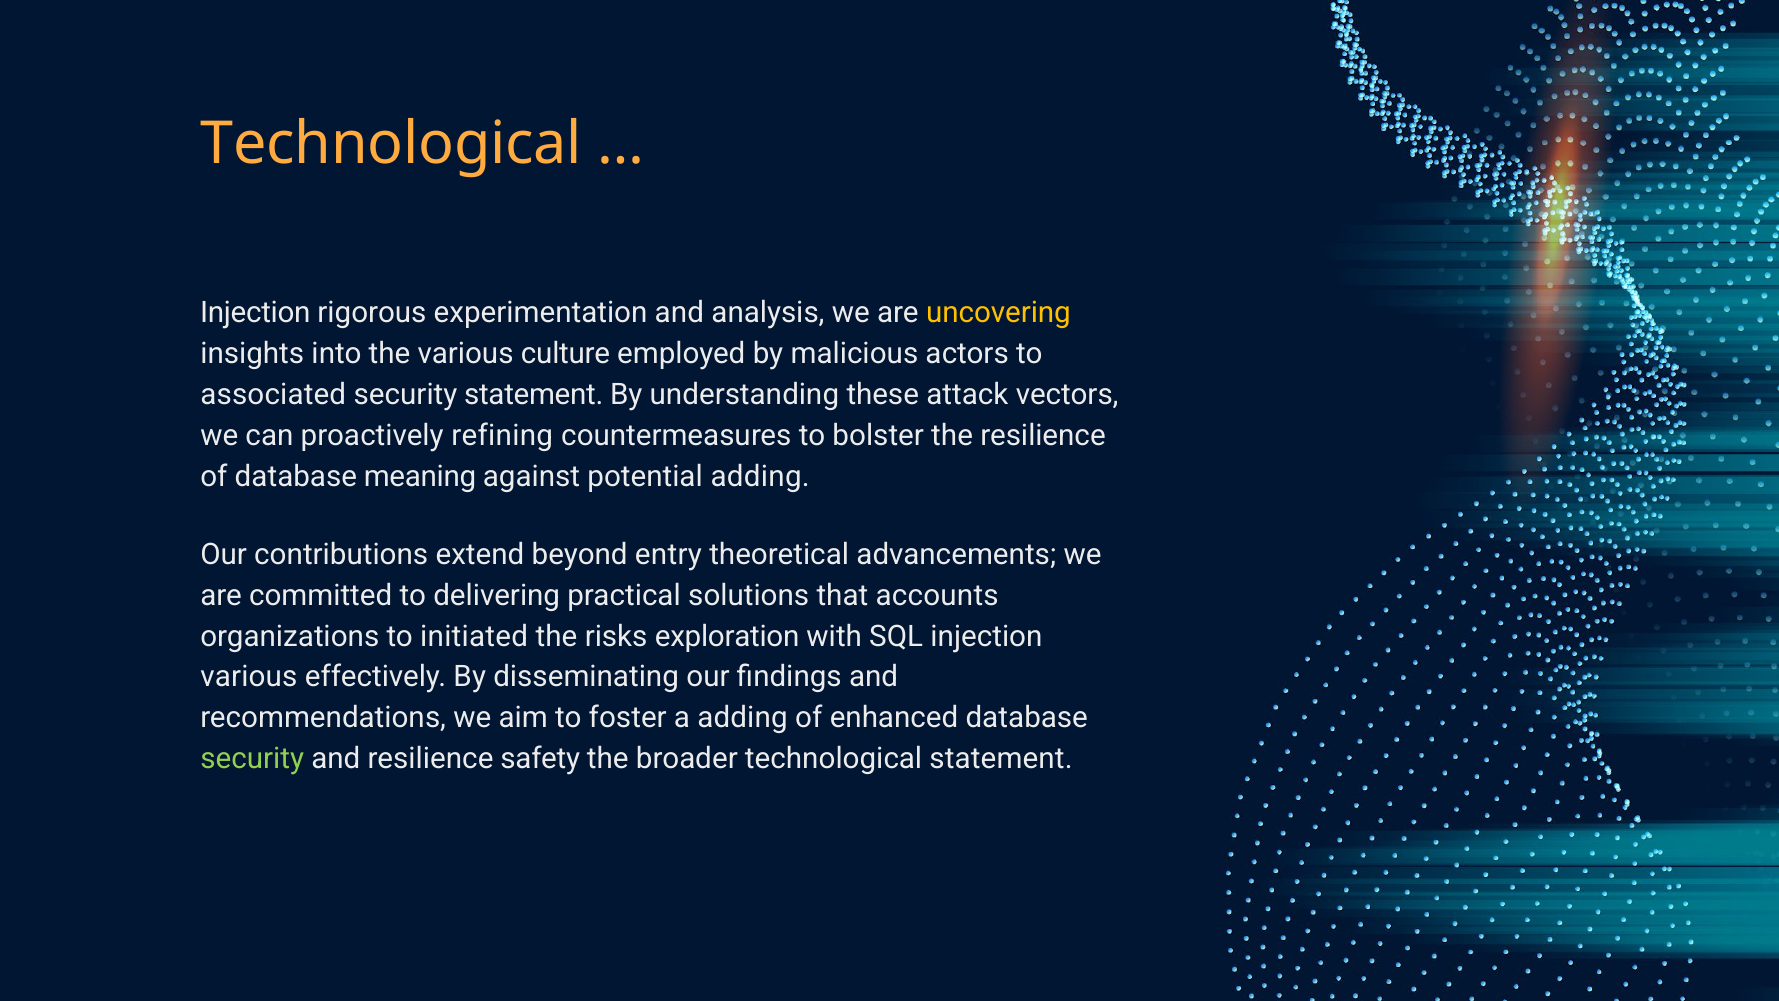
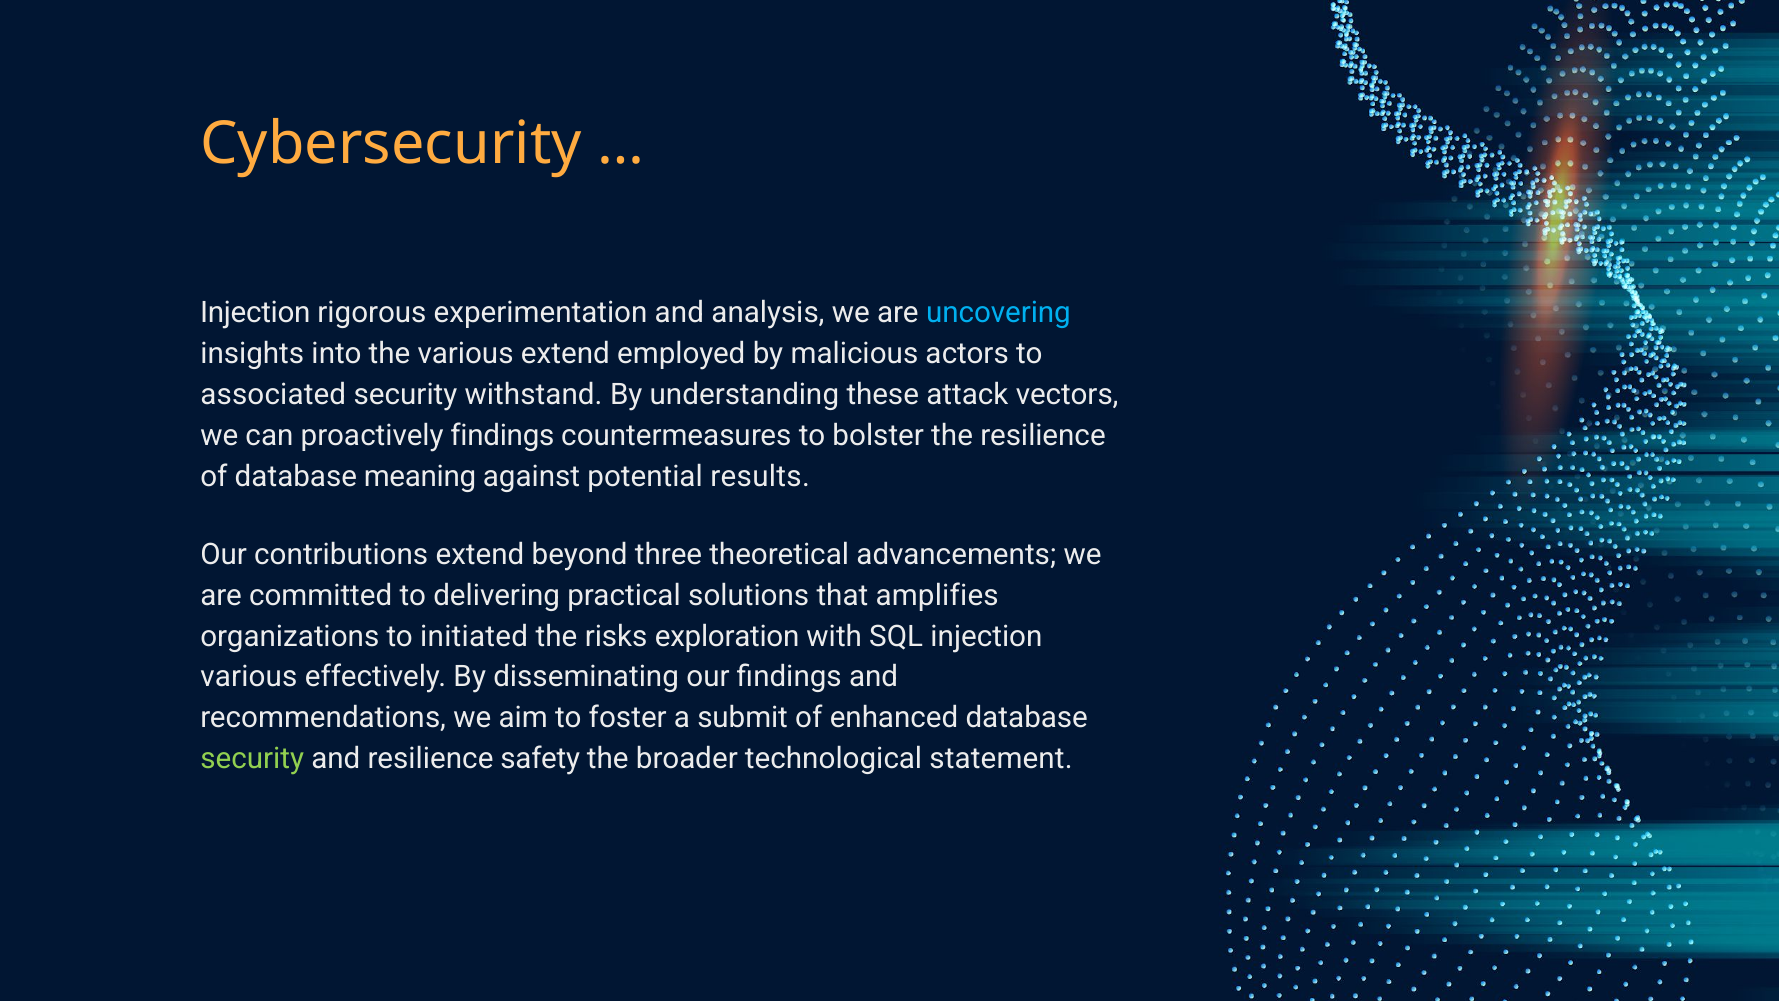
Technological at (391, 144): Technological -> Cybersecurity
uncovering colour: yellow -> light blue
various culture: culture -> extend
security statement: statement -> withstand
proactively refining: refining -> findings
potential adding: adding -> results
entry: entry -> three
accounts: accounts -> amplifies
a adding: adding -> submit
